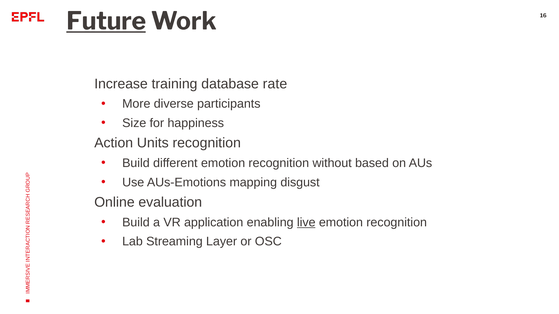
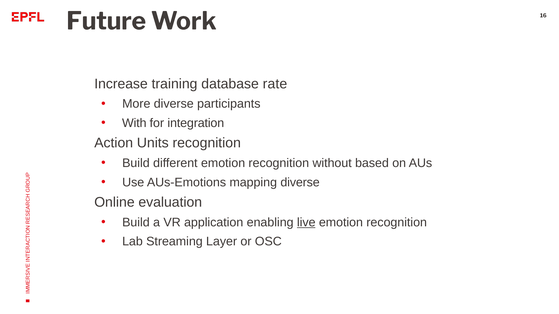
Future underline: present -> none
Size: Size -> With
happiness: happiness -> integration
mapping disgust: disgust -> diverse
